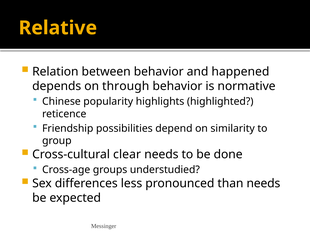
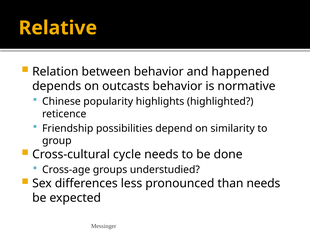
through: through -> outcasts
clear: clear -> cycle
